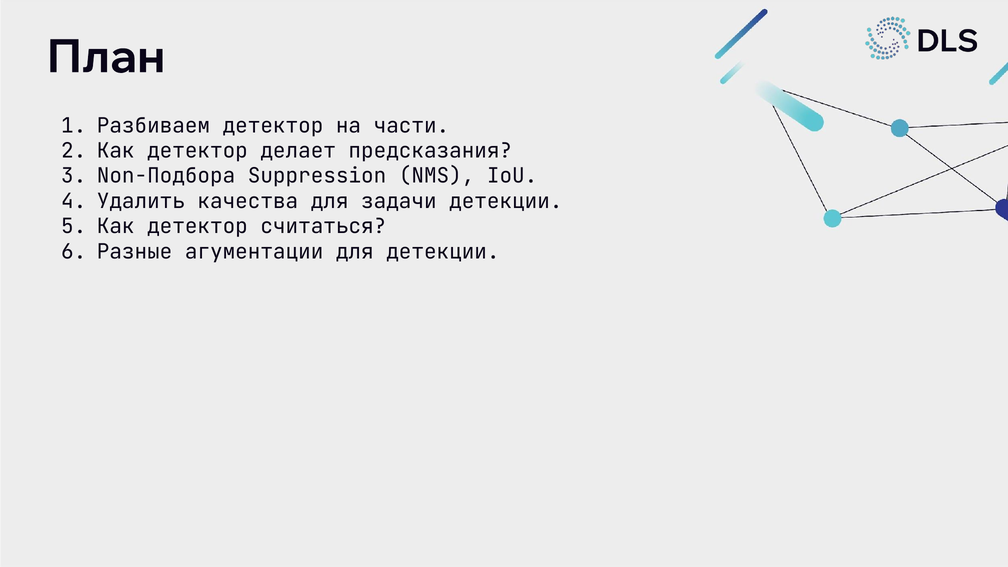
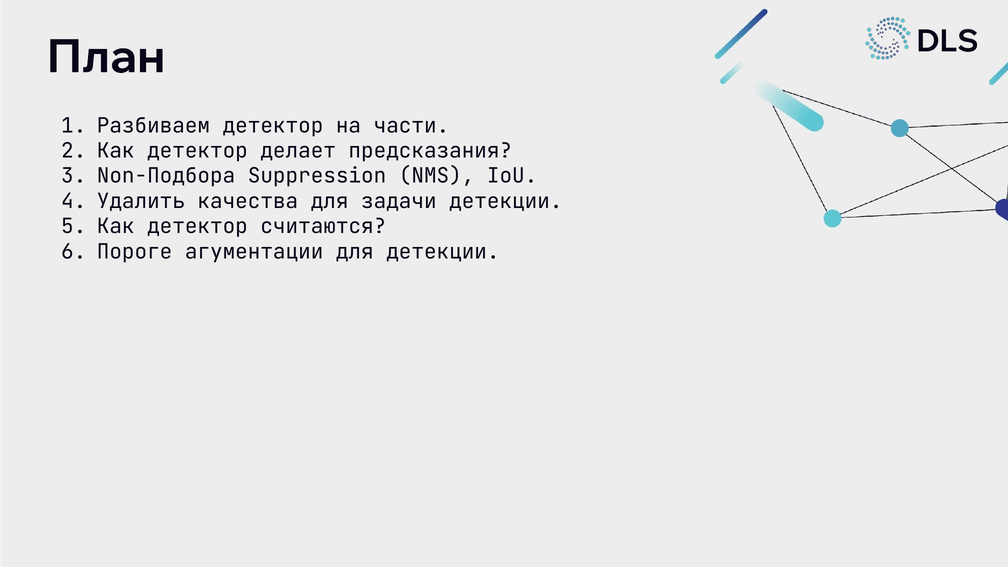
считаться: считаться -> считаются
Разные: Разные -> Пороге
